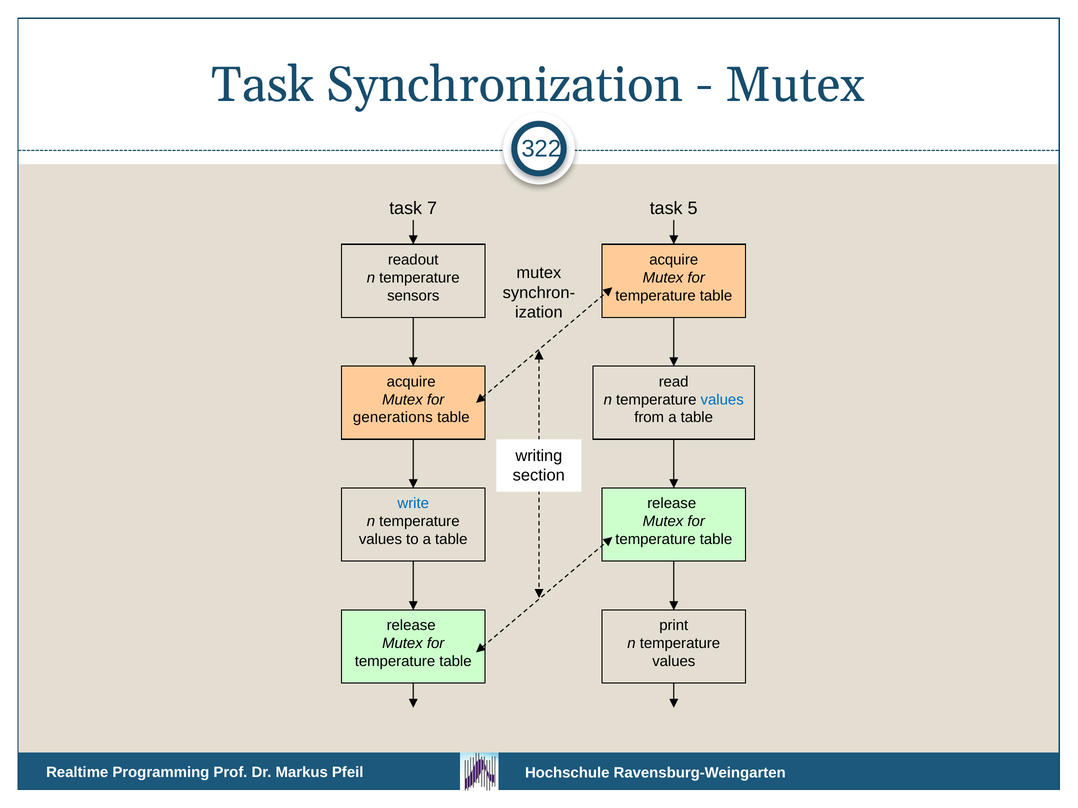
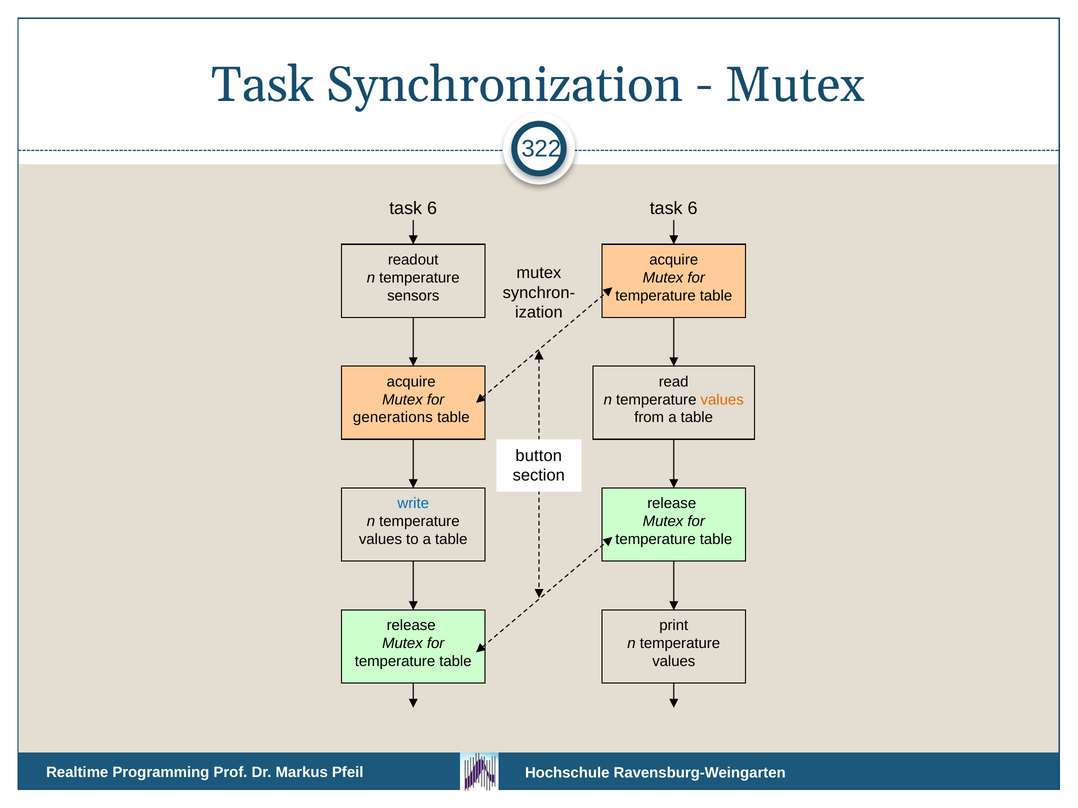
7 at (432, 208): 7 -> 6
5 at (693, 208): 5 -> 6
values at (722, 400) colour: blue -> orange
writing: writing -> button
